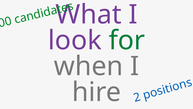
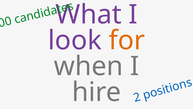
for colour: green -> orange
